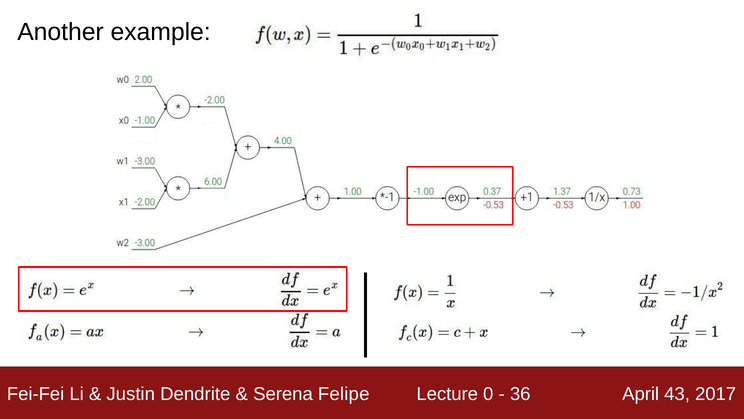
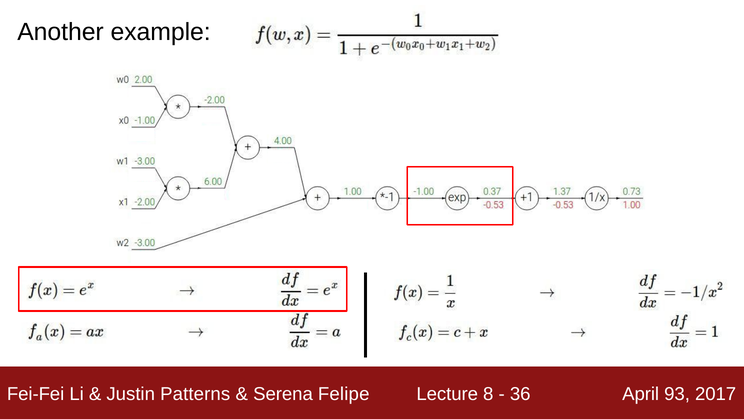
Dendrite: Dendrite -> Patterns
0: 0 -> 8
43: 43 -> 93
